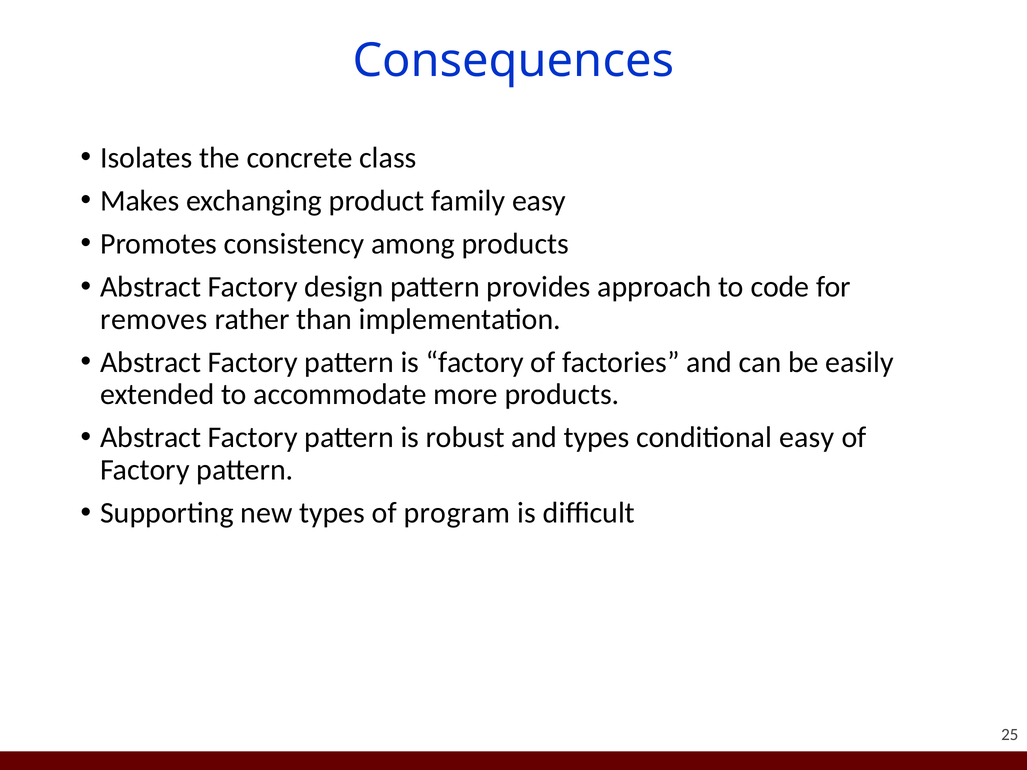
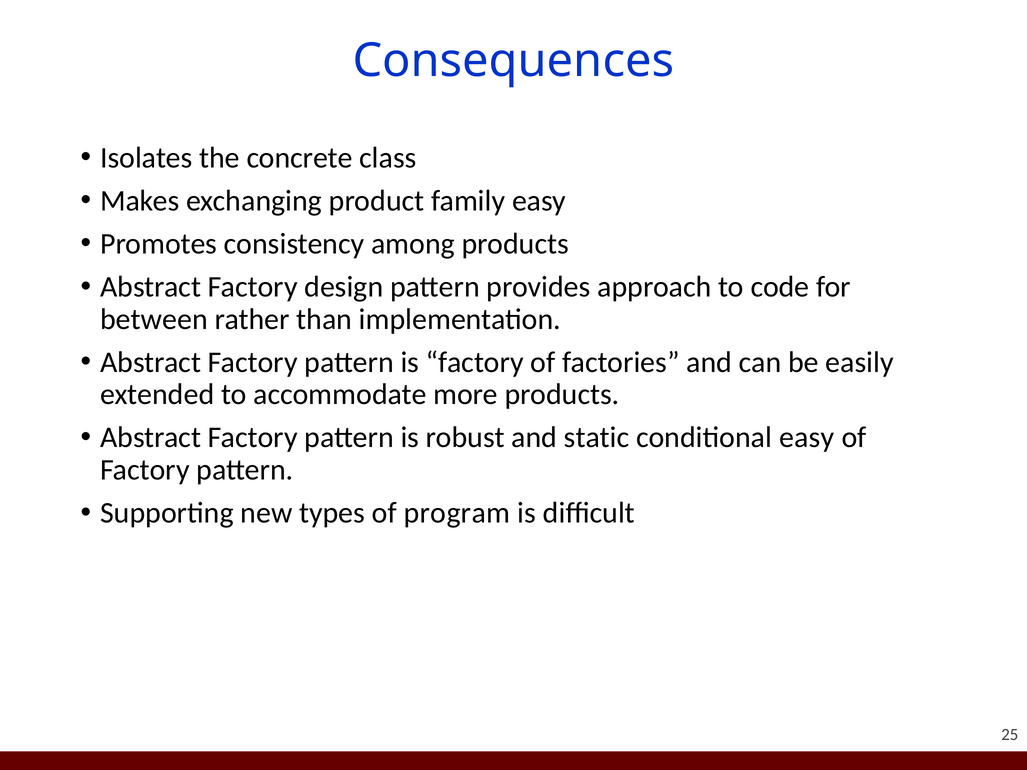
removes: removes -> between
and types: types -> static
